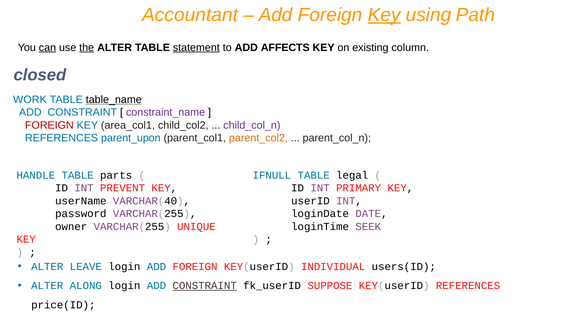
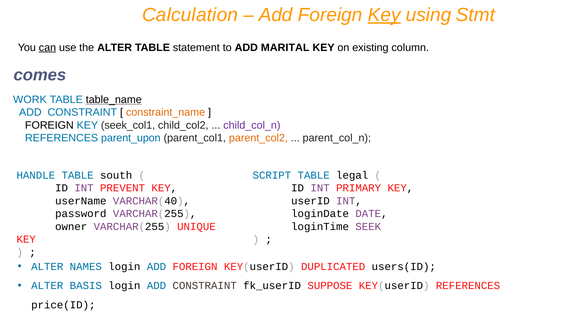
Accountant: Accountant -> Calculation
Path: Path -> Stmt
the underline: present -> none
statement underline: present -> none
AFFECTS: AFFECTS -> MARITAL
closed: closed -> comes
constraint_name colour: purple -> orange
FOREIGN at (49, 125) colour: red -> black
area_col1: area_col1 -> seek_col1
parts: parts -> south
IFNULL: IFNULL -> SCRIPT
LEAVE: LEAVE -> NAMES
INDIVIDUAL: INDIVIDUAL -> DUPLICATED
ALONG: ALONG -> BASIS
CONSTRAINT at (205, 286) underline: present -> none
